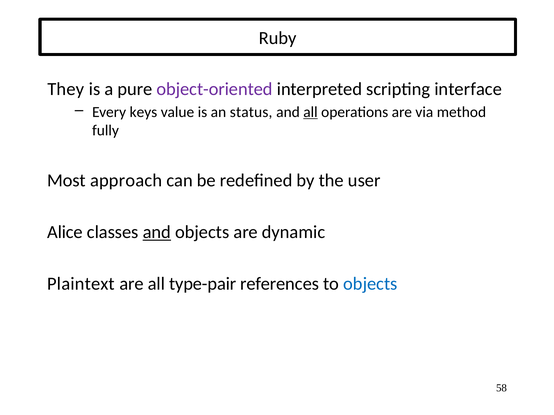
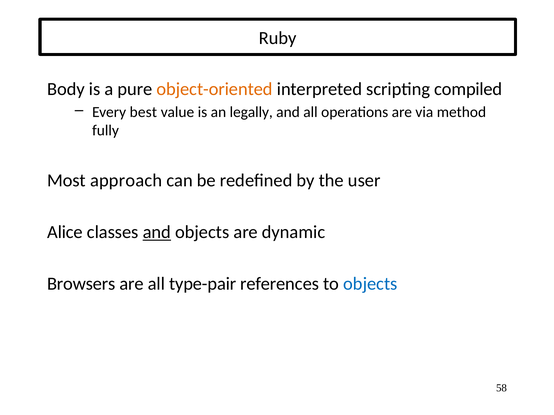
They: They -> Body
object-oriented colour: purple -> orange
interface: interface -> compiled
keys: keys -> best
status: status -> legally
all at (310, 112) underline: present -> none
Plaintext: Plaintext -> Browsers
